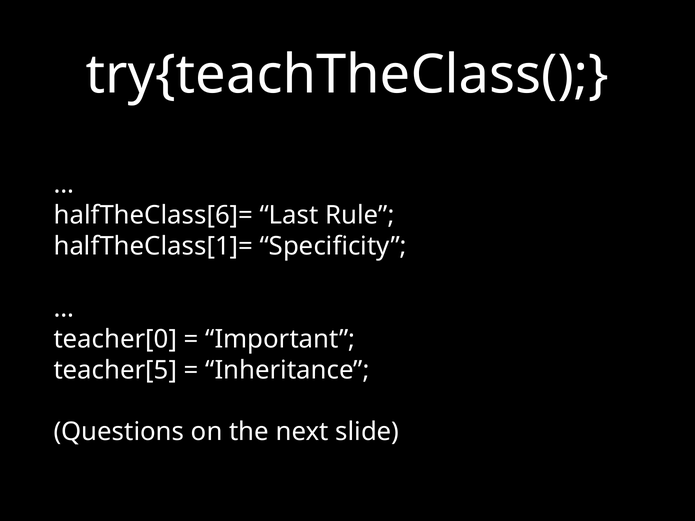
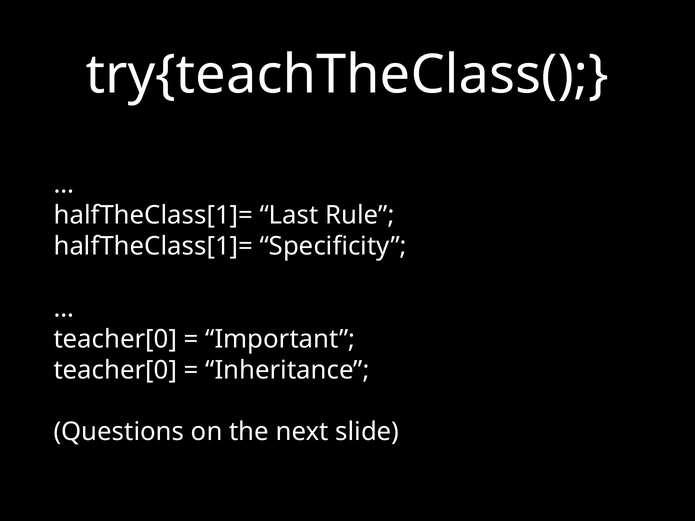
halfTheClass[6]= at (153, 215): halfTheClass[6]= -> halfTheClass[1]=
teacher[5 at (115, 370): teacher[5 -> teacher[0
